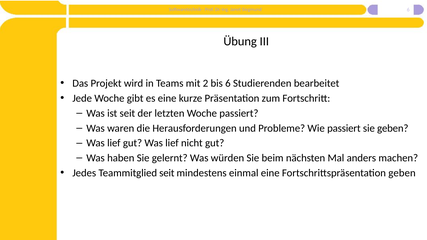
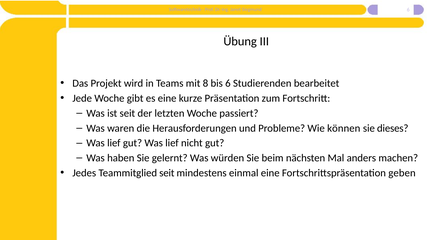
2: 2 -> 8
Wie passiert: passiert -> können
sie geben: geben -> dieses
